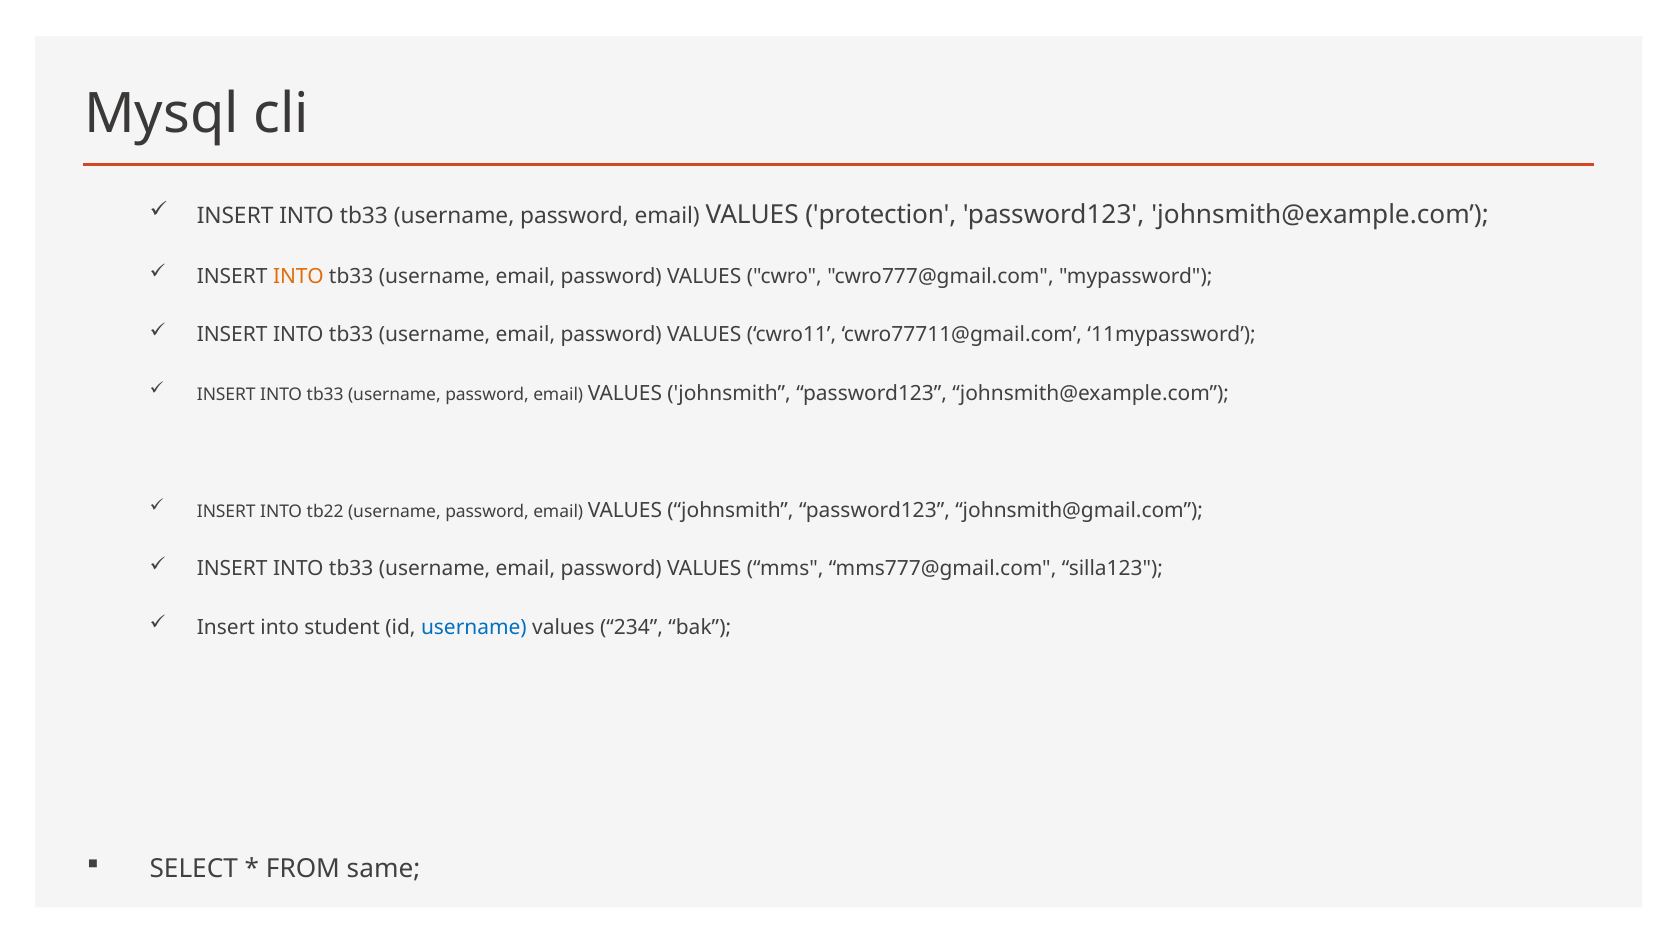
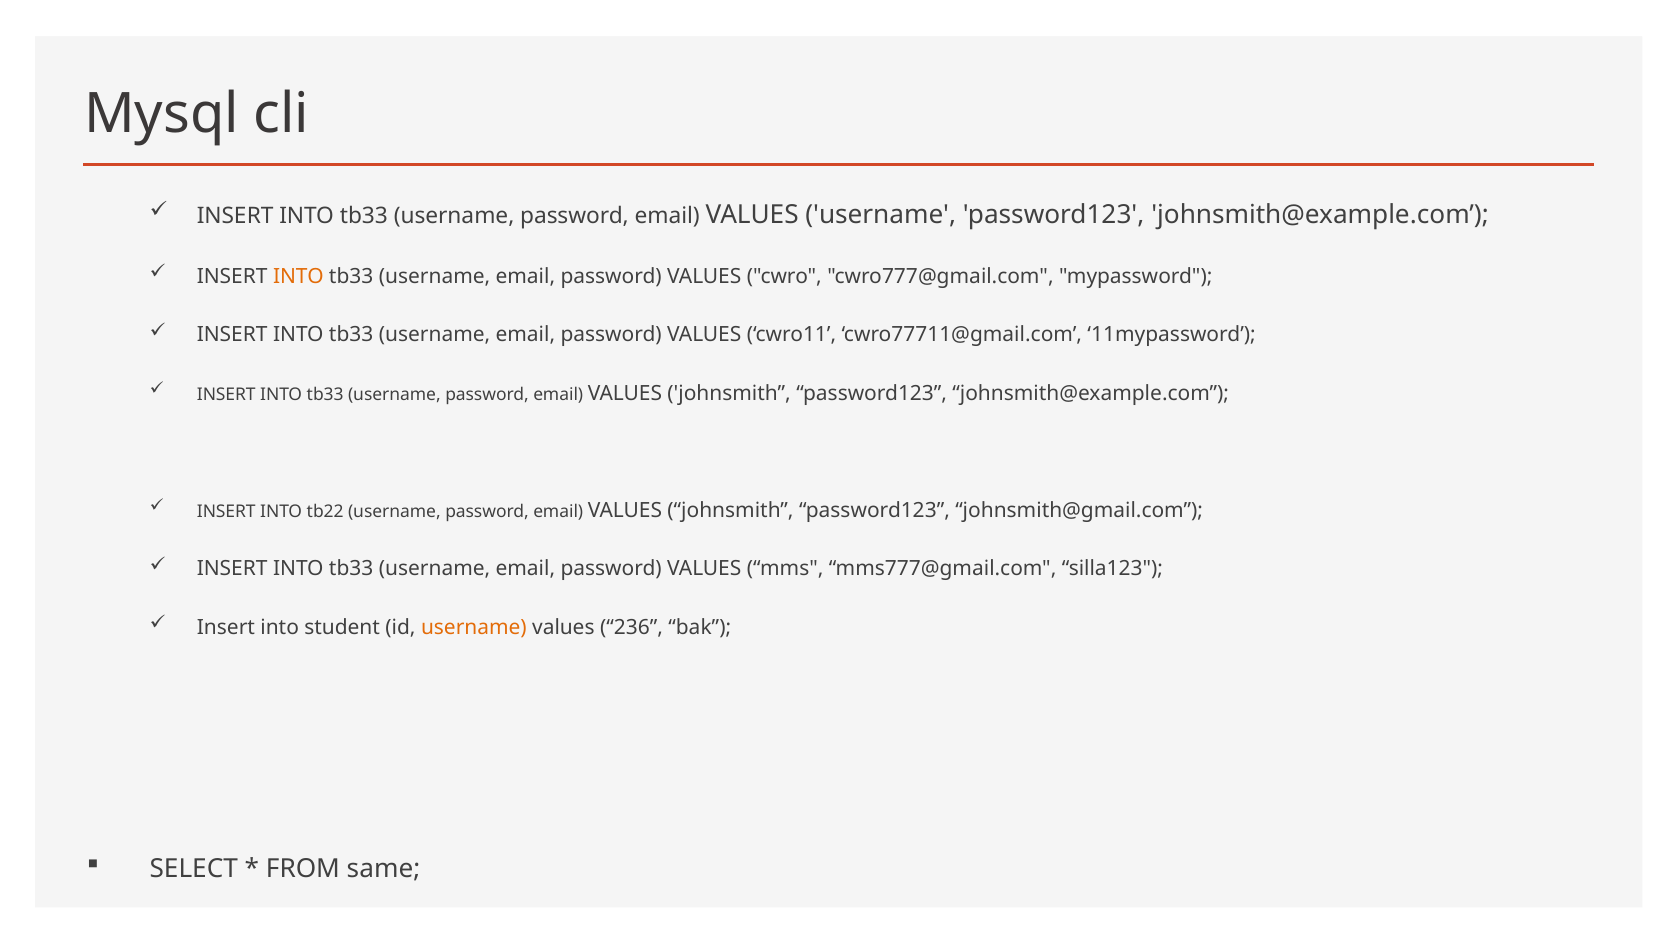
VALUES protection: protection -> username
username at (474, 628) colour: blue -> orange
234: 234 -> 236
